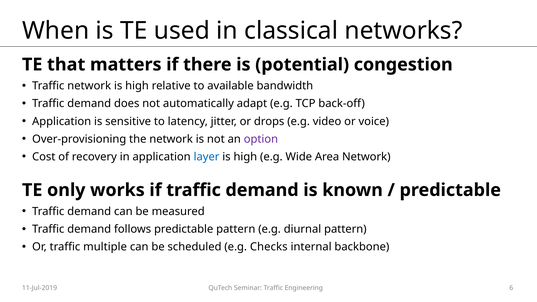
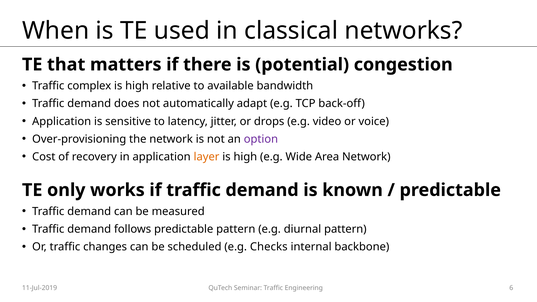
Traffic network: network -> complex
layer colour: blue -> orange
multiple: multiple -> changes
